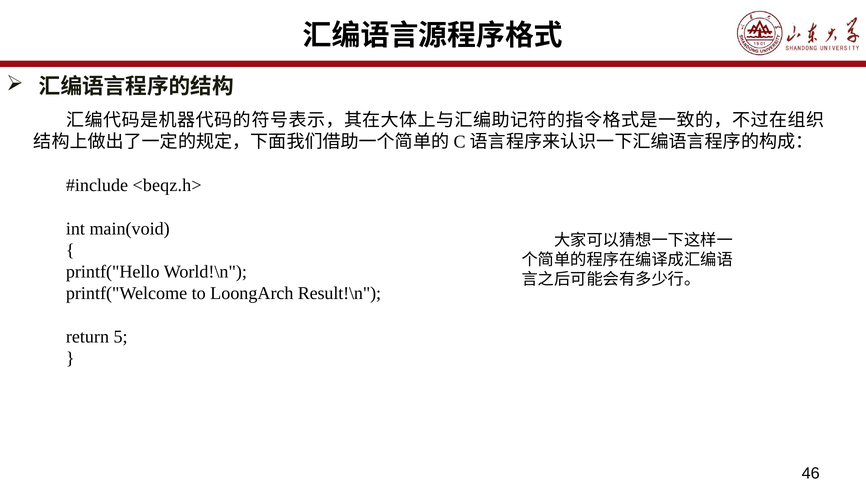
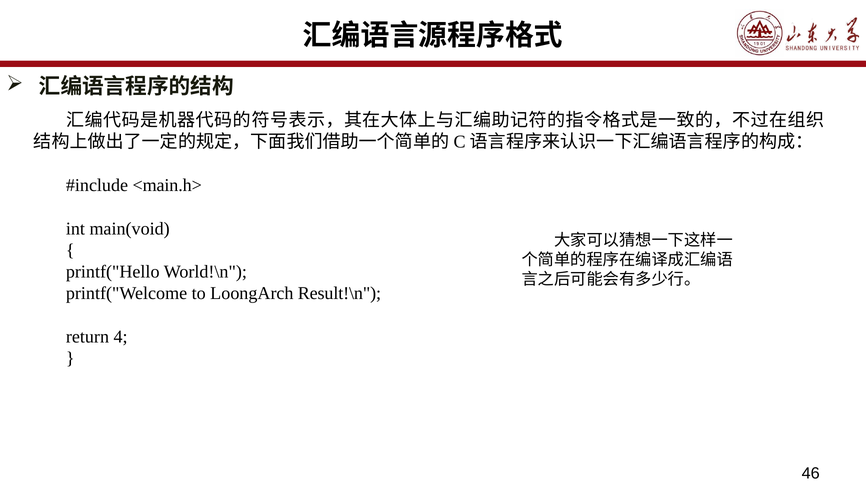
<beqz.h>: <beqz.h> -> <main.h>
5: 5 -> 4
